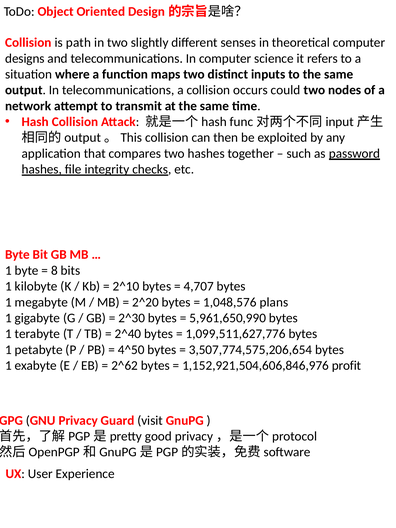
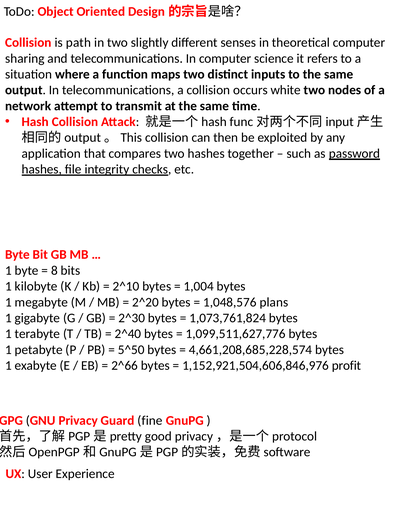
designs: designs -> sharing
could: could -> white
4,707: 4,707 -> 1,004
5,961,650,990: 5,961,650,990 -> 1,073,761,824
4^50: 4^50 -> 5^50
3,507,774,575,206,654: 3,507,774,575,206,654 -> 4,661,208,685,228,574
2^62: 2^62 -> 2^66
visit: visit -> fine
